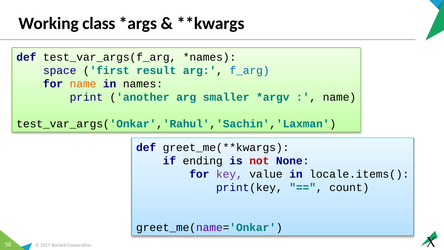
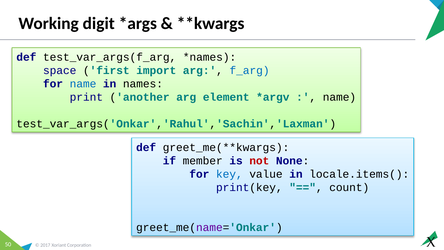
class: class -> digit
result: result -> import
name at (83, 84) colour: orange -> blue
smaller: smaller -> element
ending: ending -> member
key colour: purple -> blue
